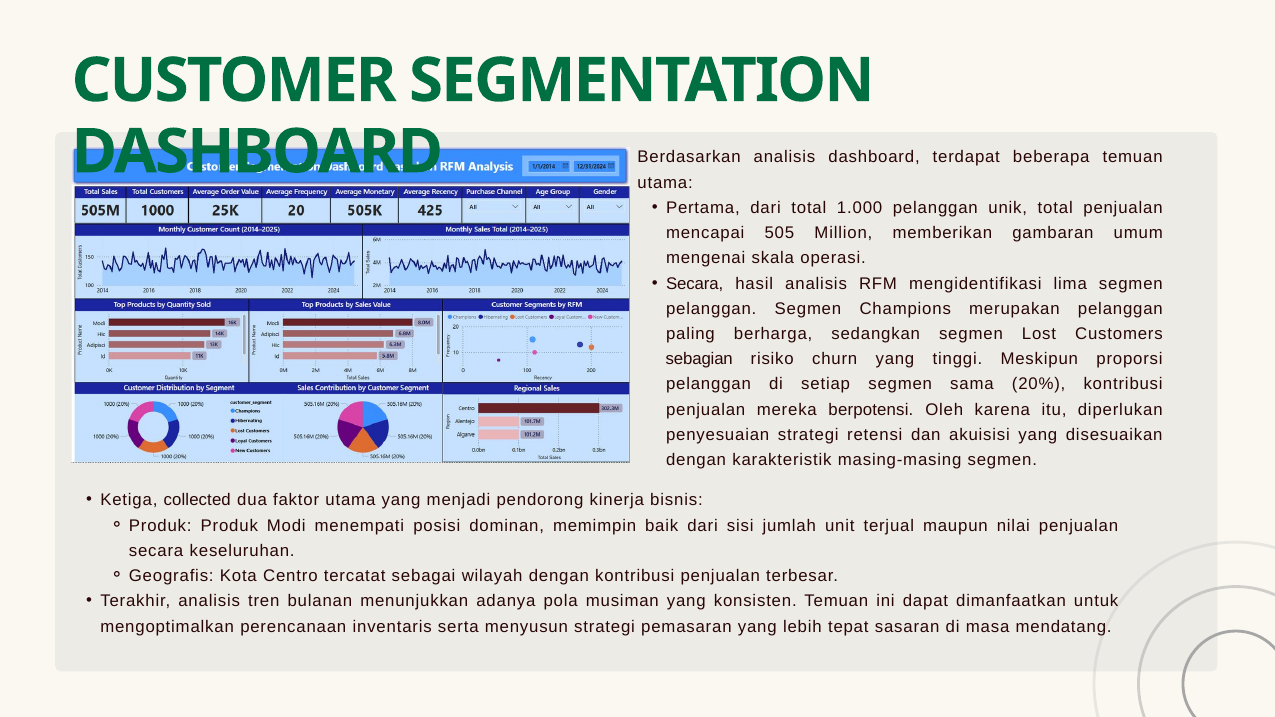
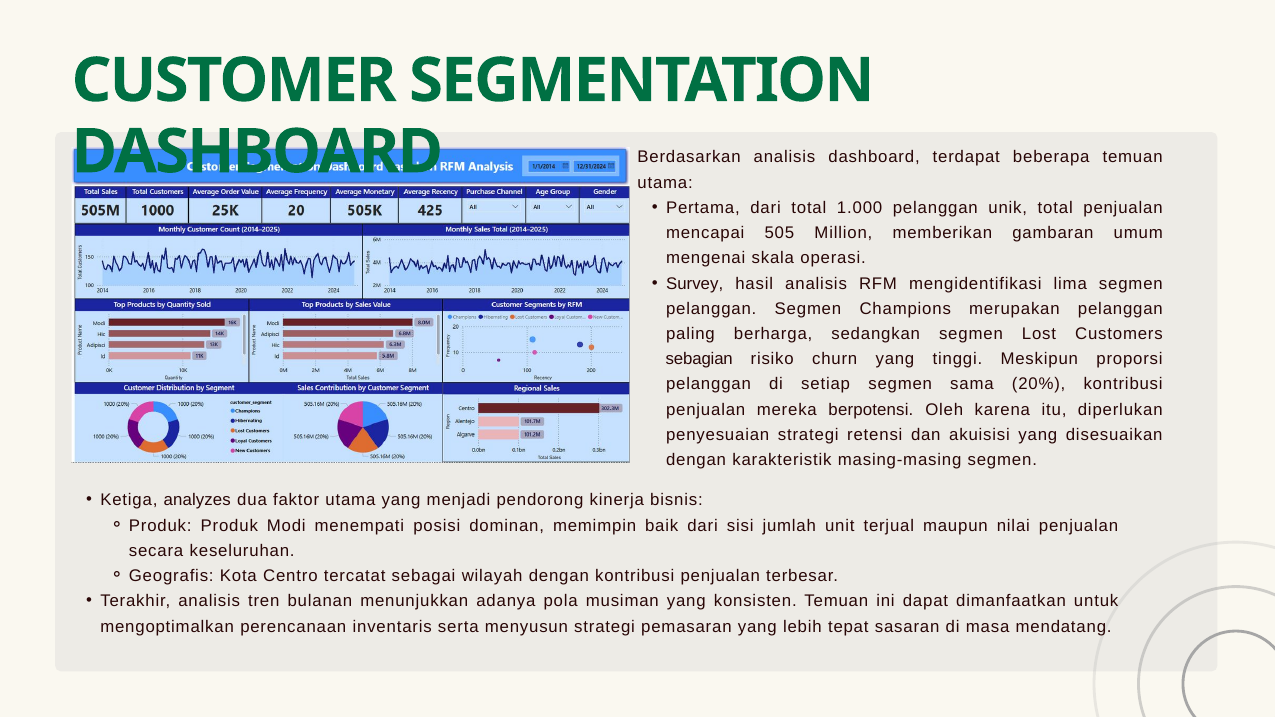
Secara at (695, 284): Secara -> Survey
collected: collected -> analyzes
